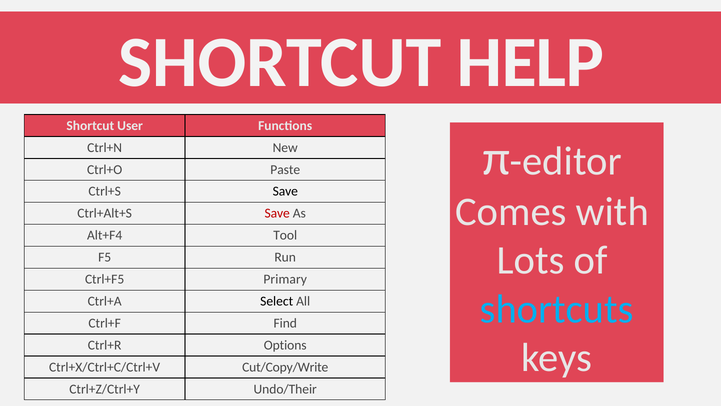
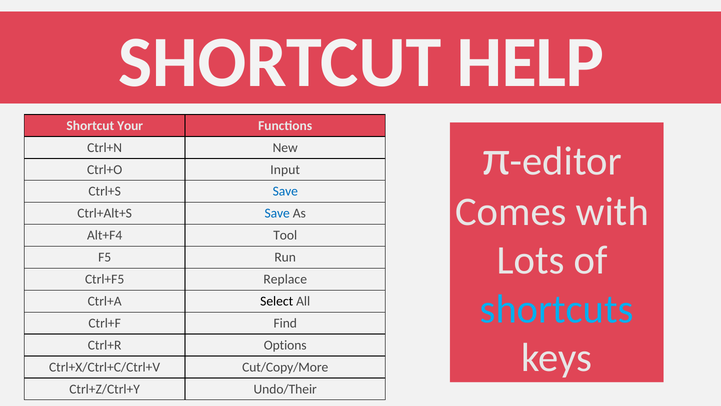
User: User -> Your
Paste: Paste -> Input
Save at (285, 191) colour: black -> blue
Save at (277, 213) colour: red -> blue
Primary: Primary -> Replace
Cut/Copy/Write: Cut/Copy/Write -> Cut/Copy/More
